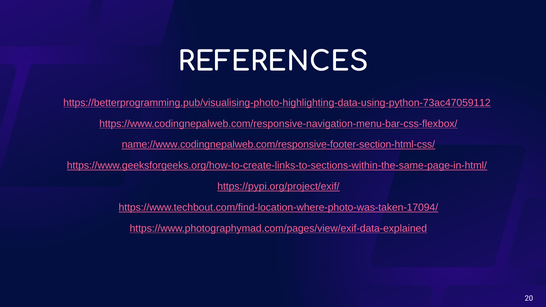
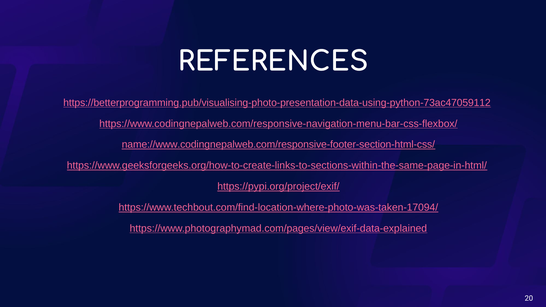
https://betterprogramming.pub/visualising-photo-highlighting-data-using-python-73ac47059112: https://betterprogramming.pub/visualising-photo-highlighting-data-using-python-73ac47059112 -> https://betterprogramming.pub/visualising-photo-presentation-data-using-python-73ac47059112
